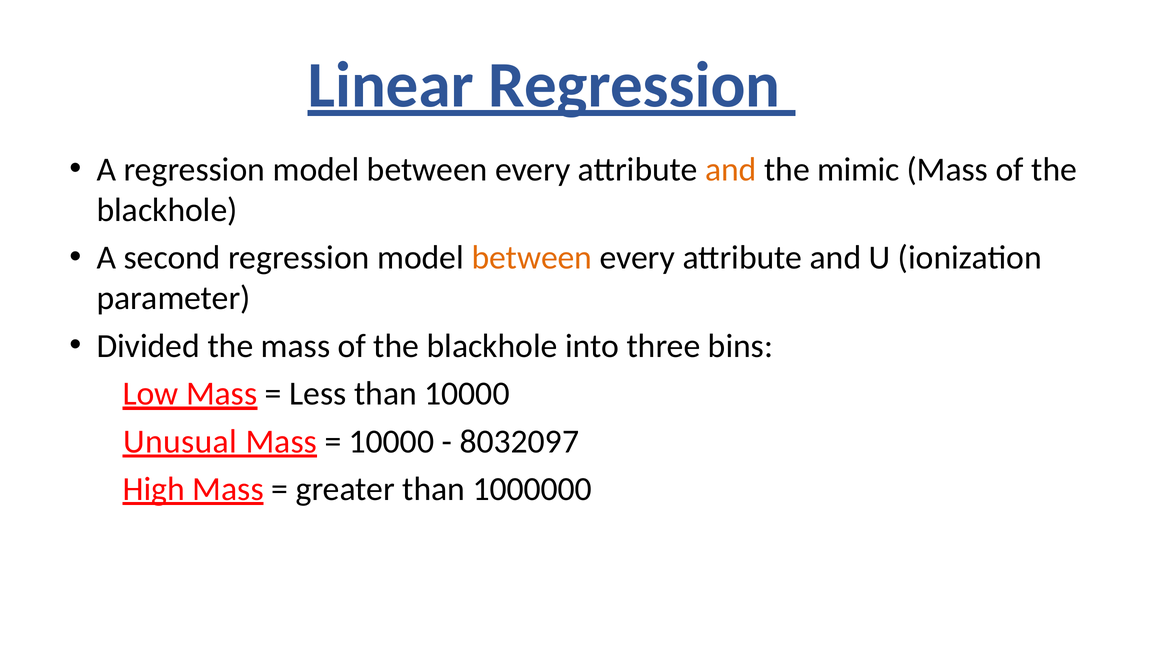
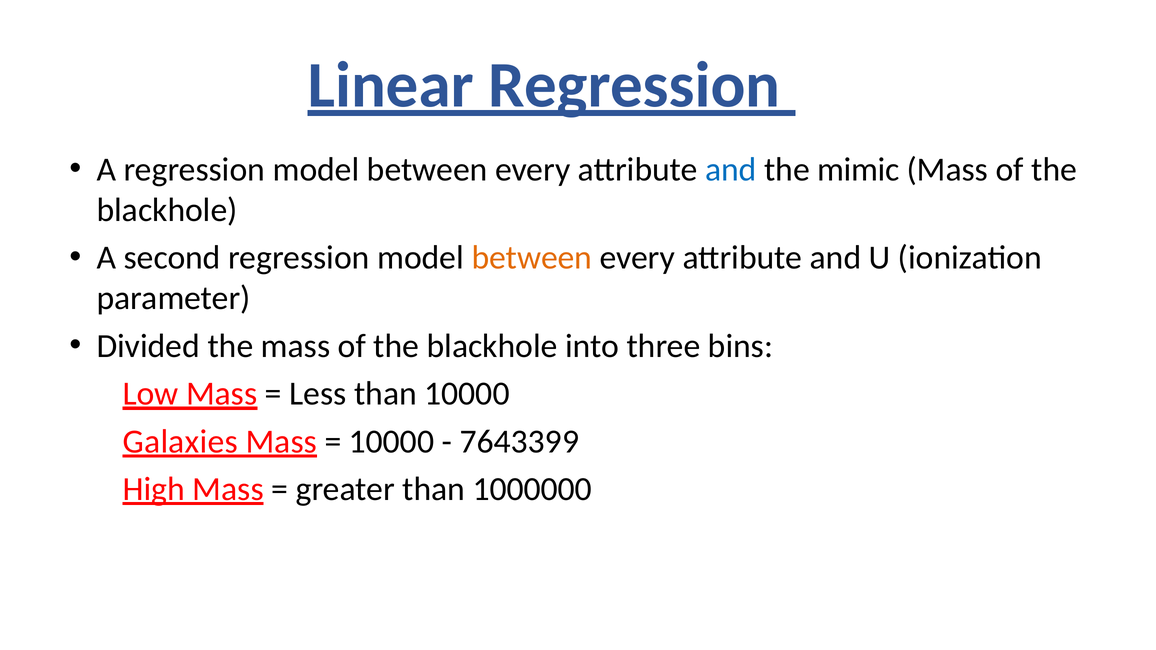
and at (731, 170) colour: orange -> blue
Unusual: Unusual -> Galaxies
8032097: 8032097 -> 7643399
